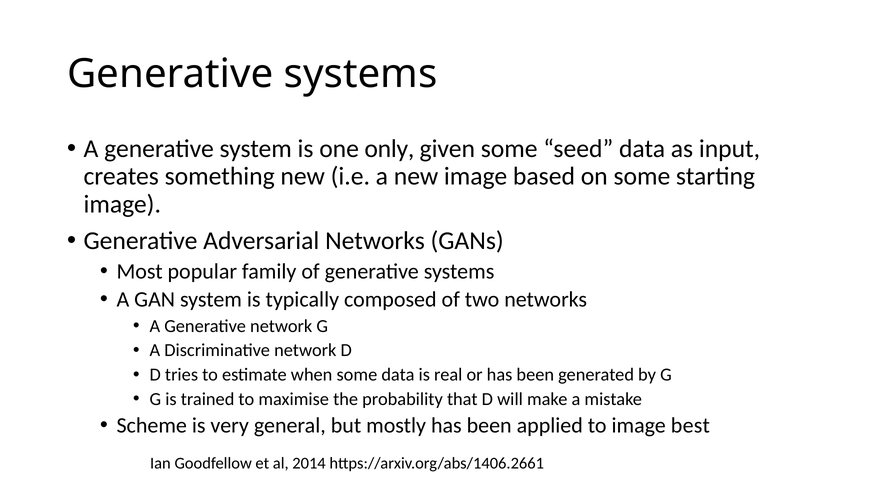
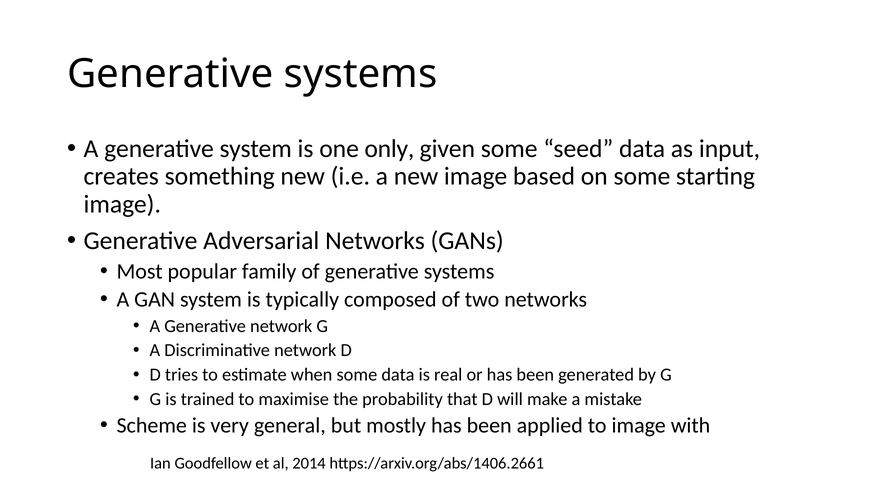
best: best -> with
